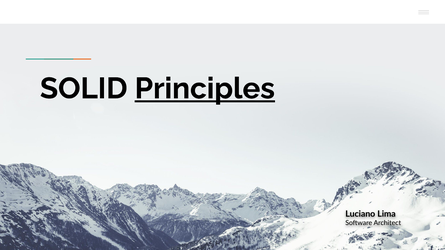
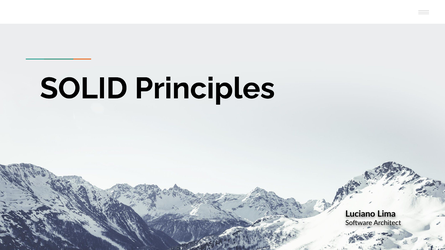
Principles underline: present -> none
